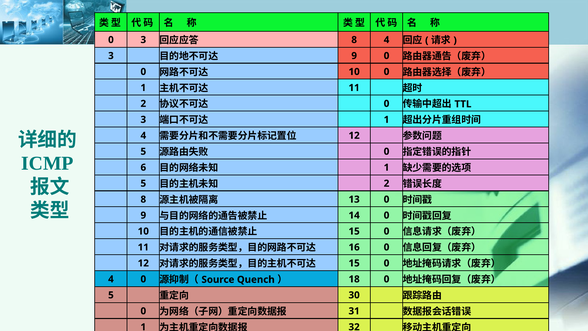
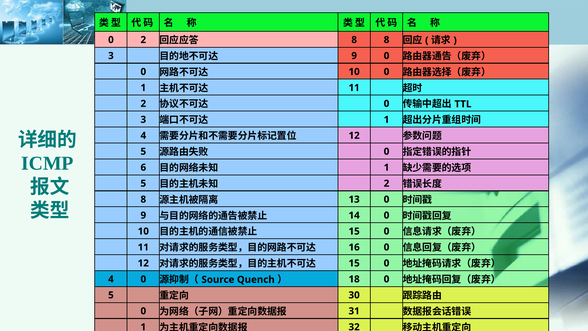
0 3: 3 -> 2
8 4: 4 -> 8
